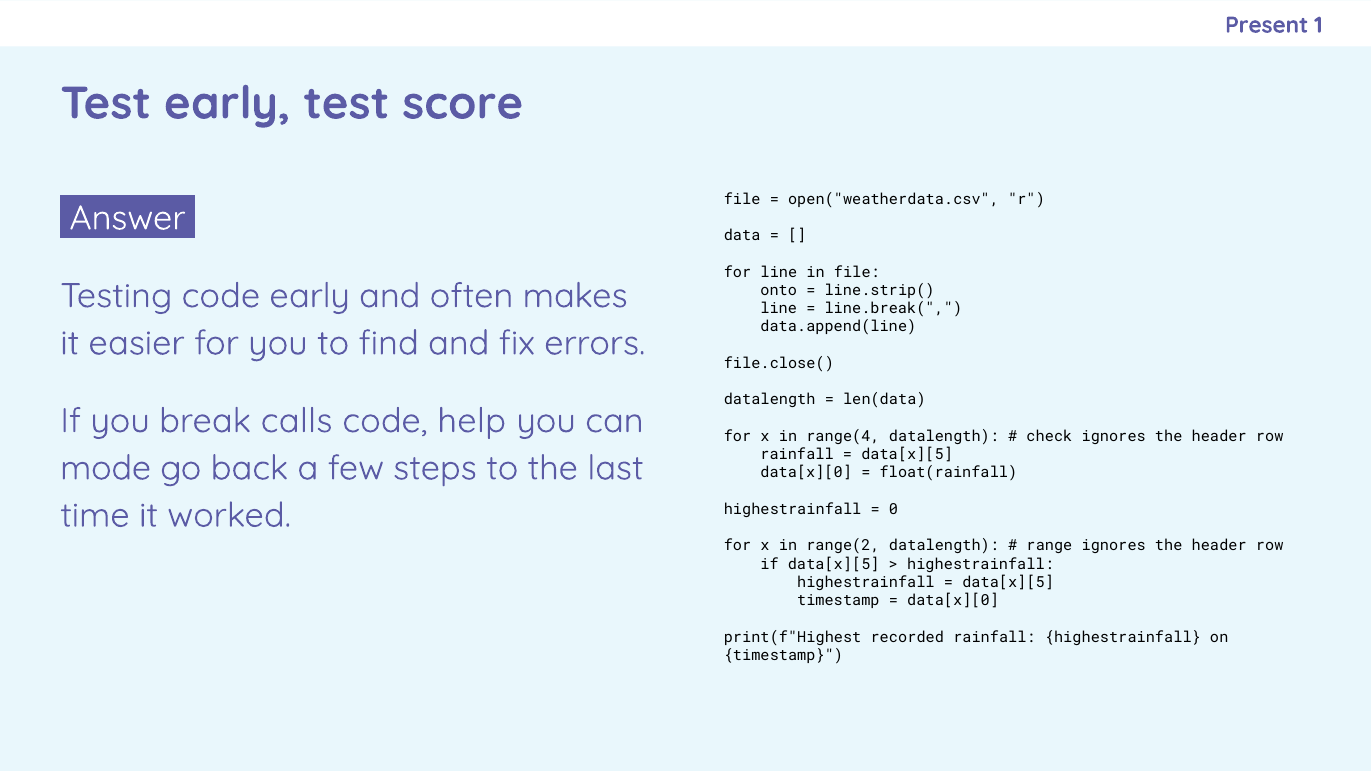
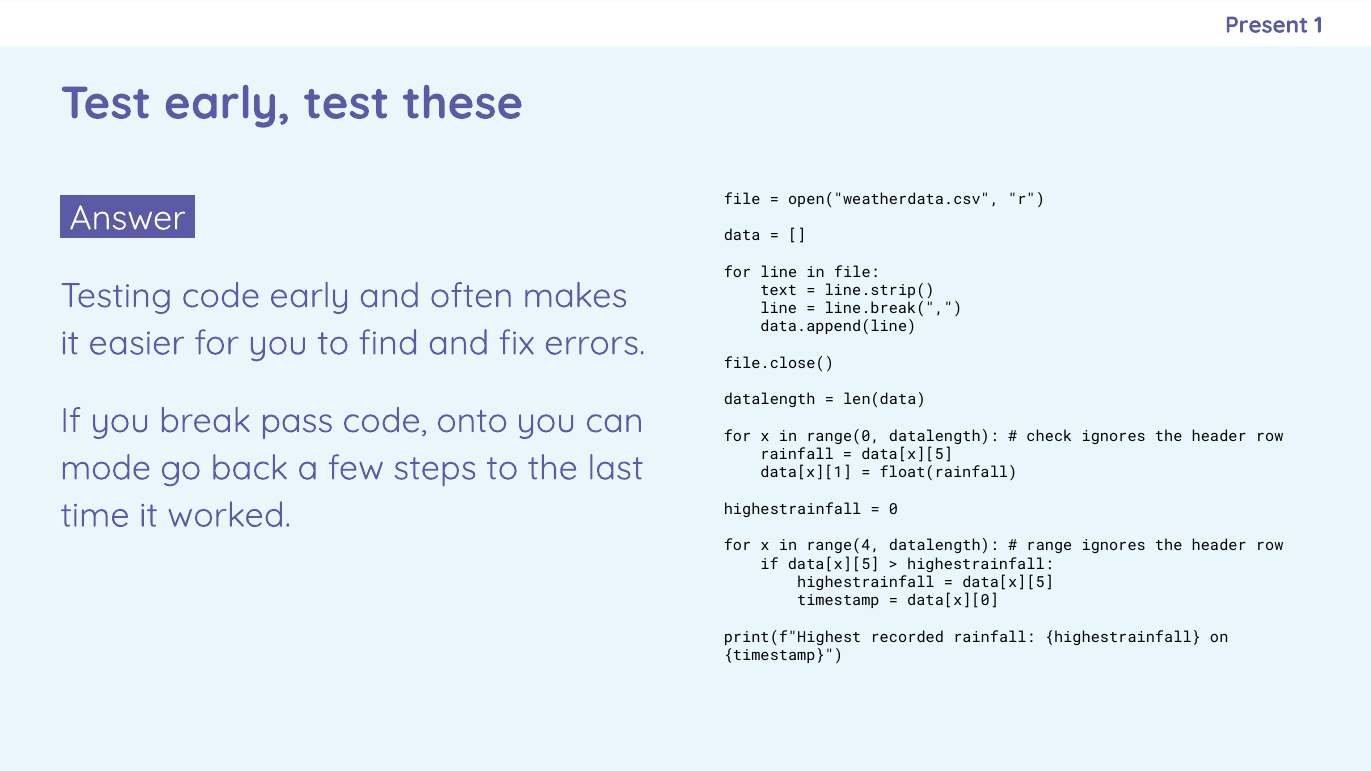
score: score -> these
onto: onto -> text
calls: calls -> pass
help: help -> onto
range(4: range(4 -> range(0
data[x][0 at (806, 473): data[x][0 -> data[x][1
range(2: range(2 -> range(4
